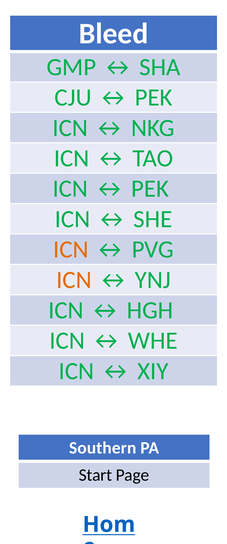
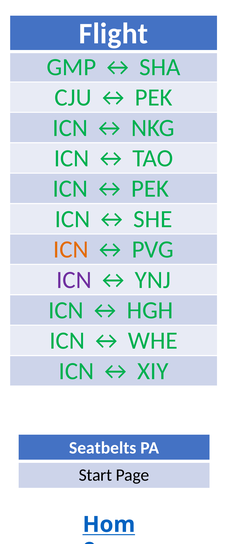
Bleed: Bleed -> Flight
ICN at (74, 279) colour: orange -> purple
Southern: Southern -> Seatbelts
